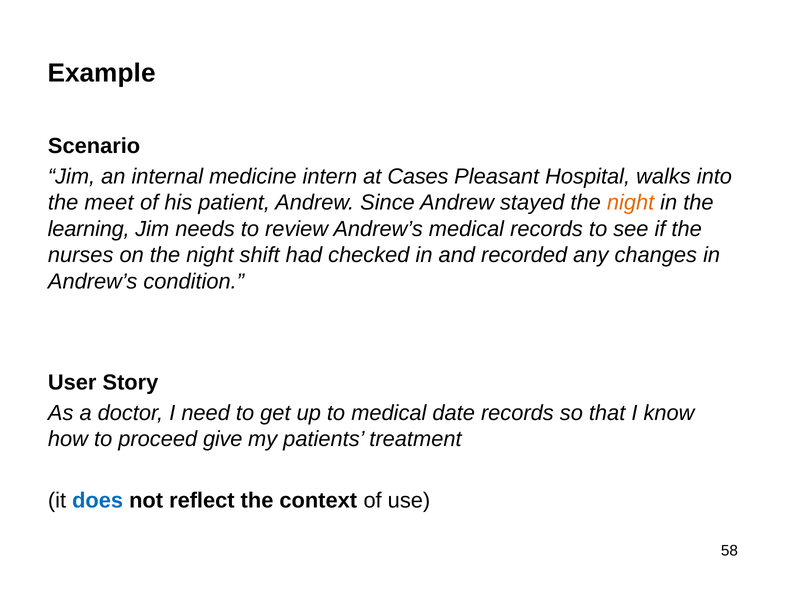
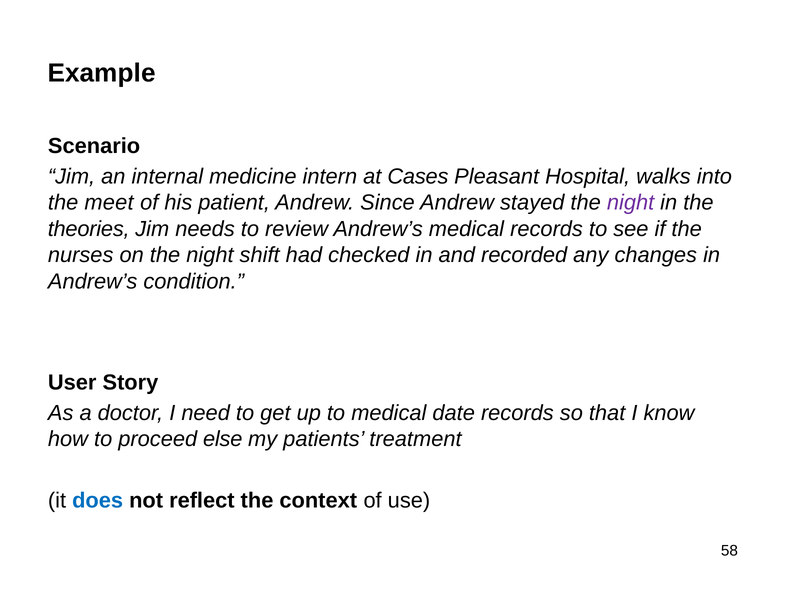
night at (631, 203) colour: orange -> purple
learning: learning -> theories
give: give -> else
